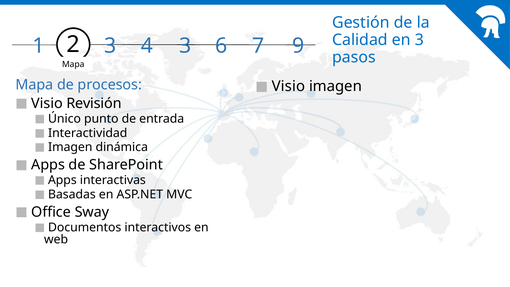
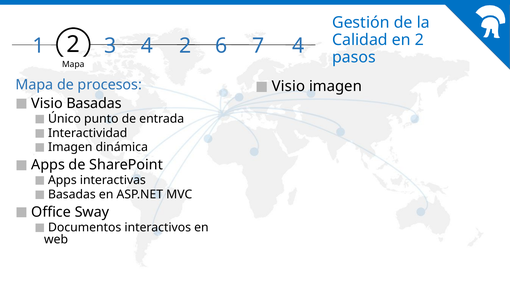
en 3: 3 -> 2
4 3: 3 -> 2
7 9: 9 -> 4
Visio Revisión: Revisión -> Basadas
